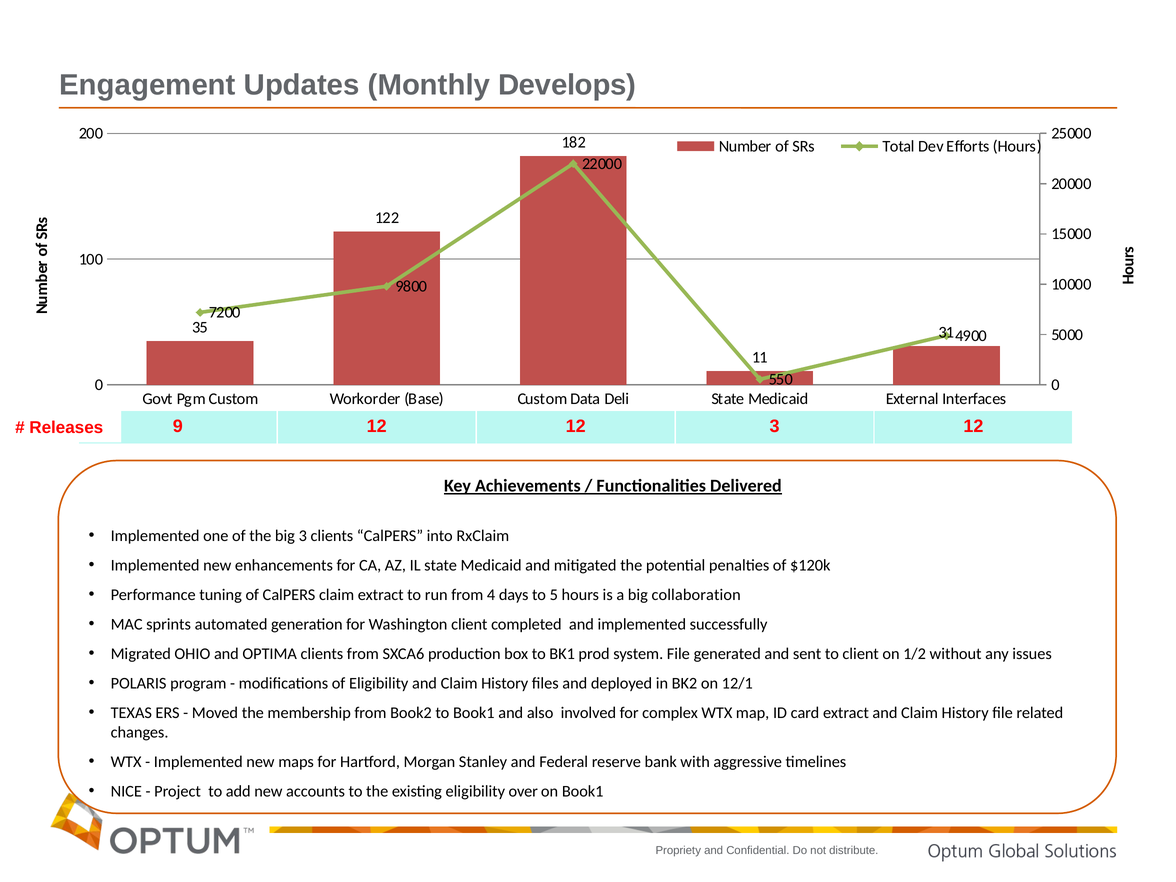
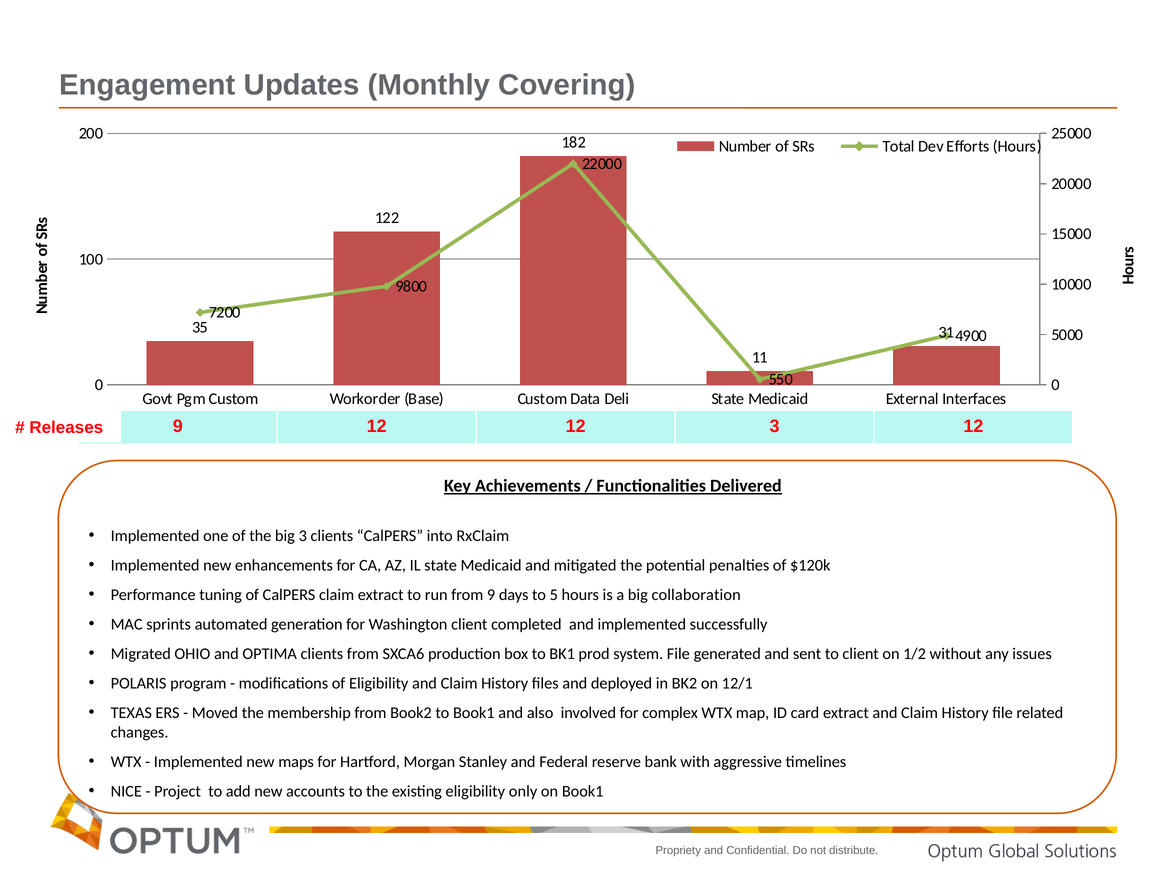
Develops: Develops -> Covering
from 4: 4 -> 9
over: over -> only
